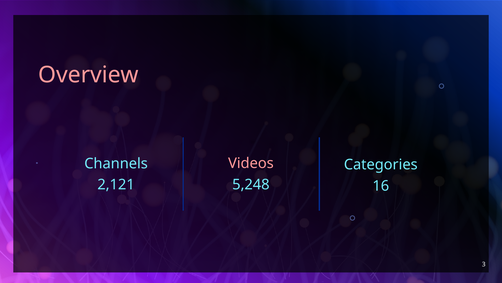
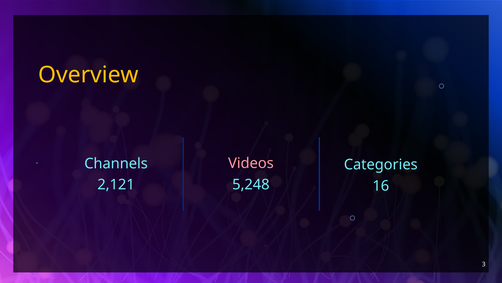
Overview colour: pink -> yellow
